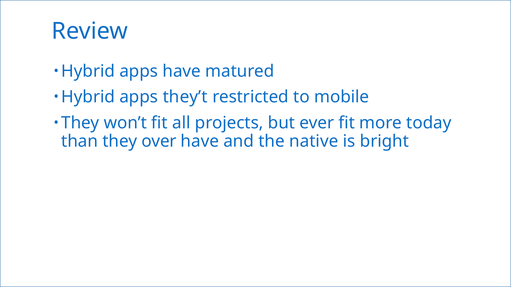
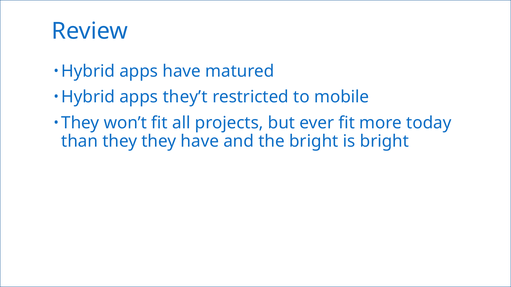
they over: over -> they
the native: native -> bright
